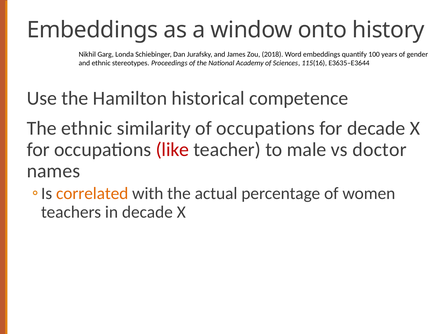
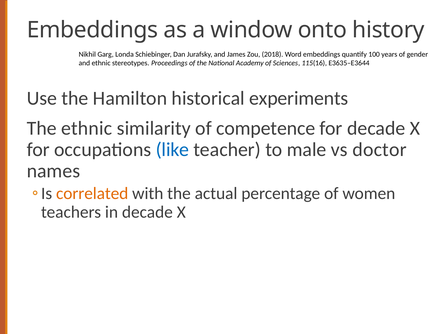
competence: competence -> experiments
of occupations: occupations -> competence
like colour: red -> blue
